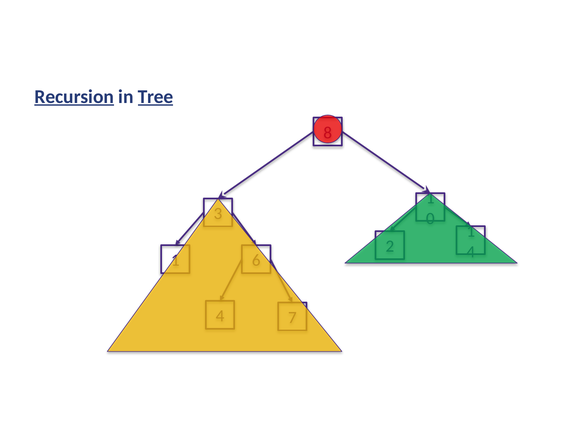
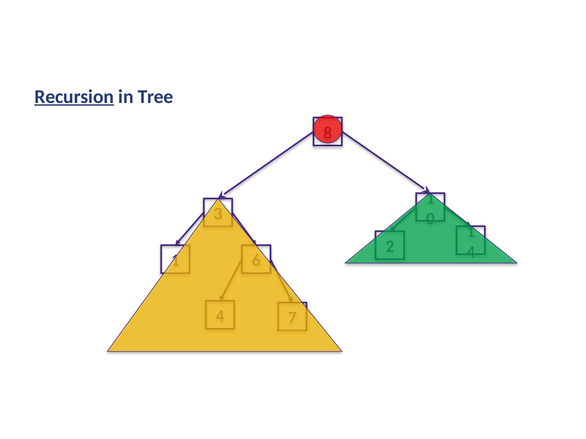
Tree underline: present -> none
